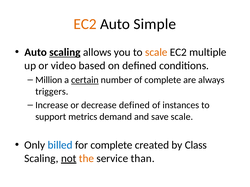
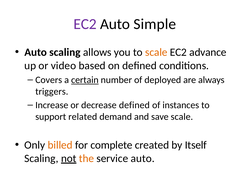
EC2 at (85, 24) colour: orange -> purple
scaling at (65, 52) underline: present -> none
multiple: multiple -> advance
Million: Million -> Covers
of complete: complete -> deployed
metrics: metrics -> related
billed colour: blue -> orange
Class: Class -> Itself
service than: than -> auto
